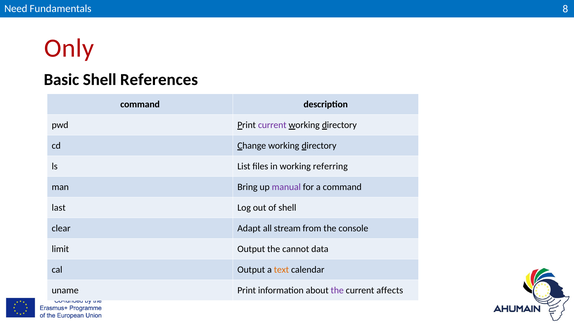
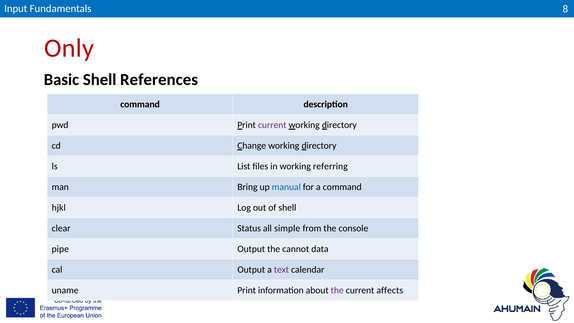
Need: Need -> Input
manual colour: purple -> blue
last: last -> hjkl
Adapt: Adapt -> Status
stream: stream -> simple
limit: limit -> pipe
text colour: orange -> purple
